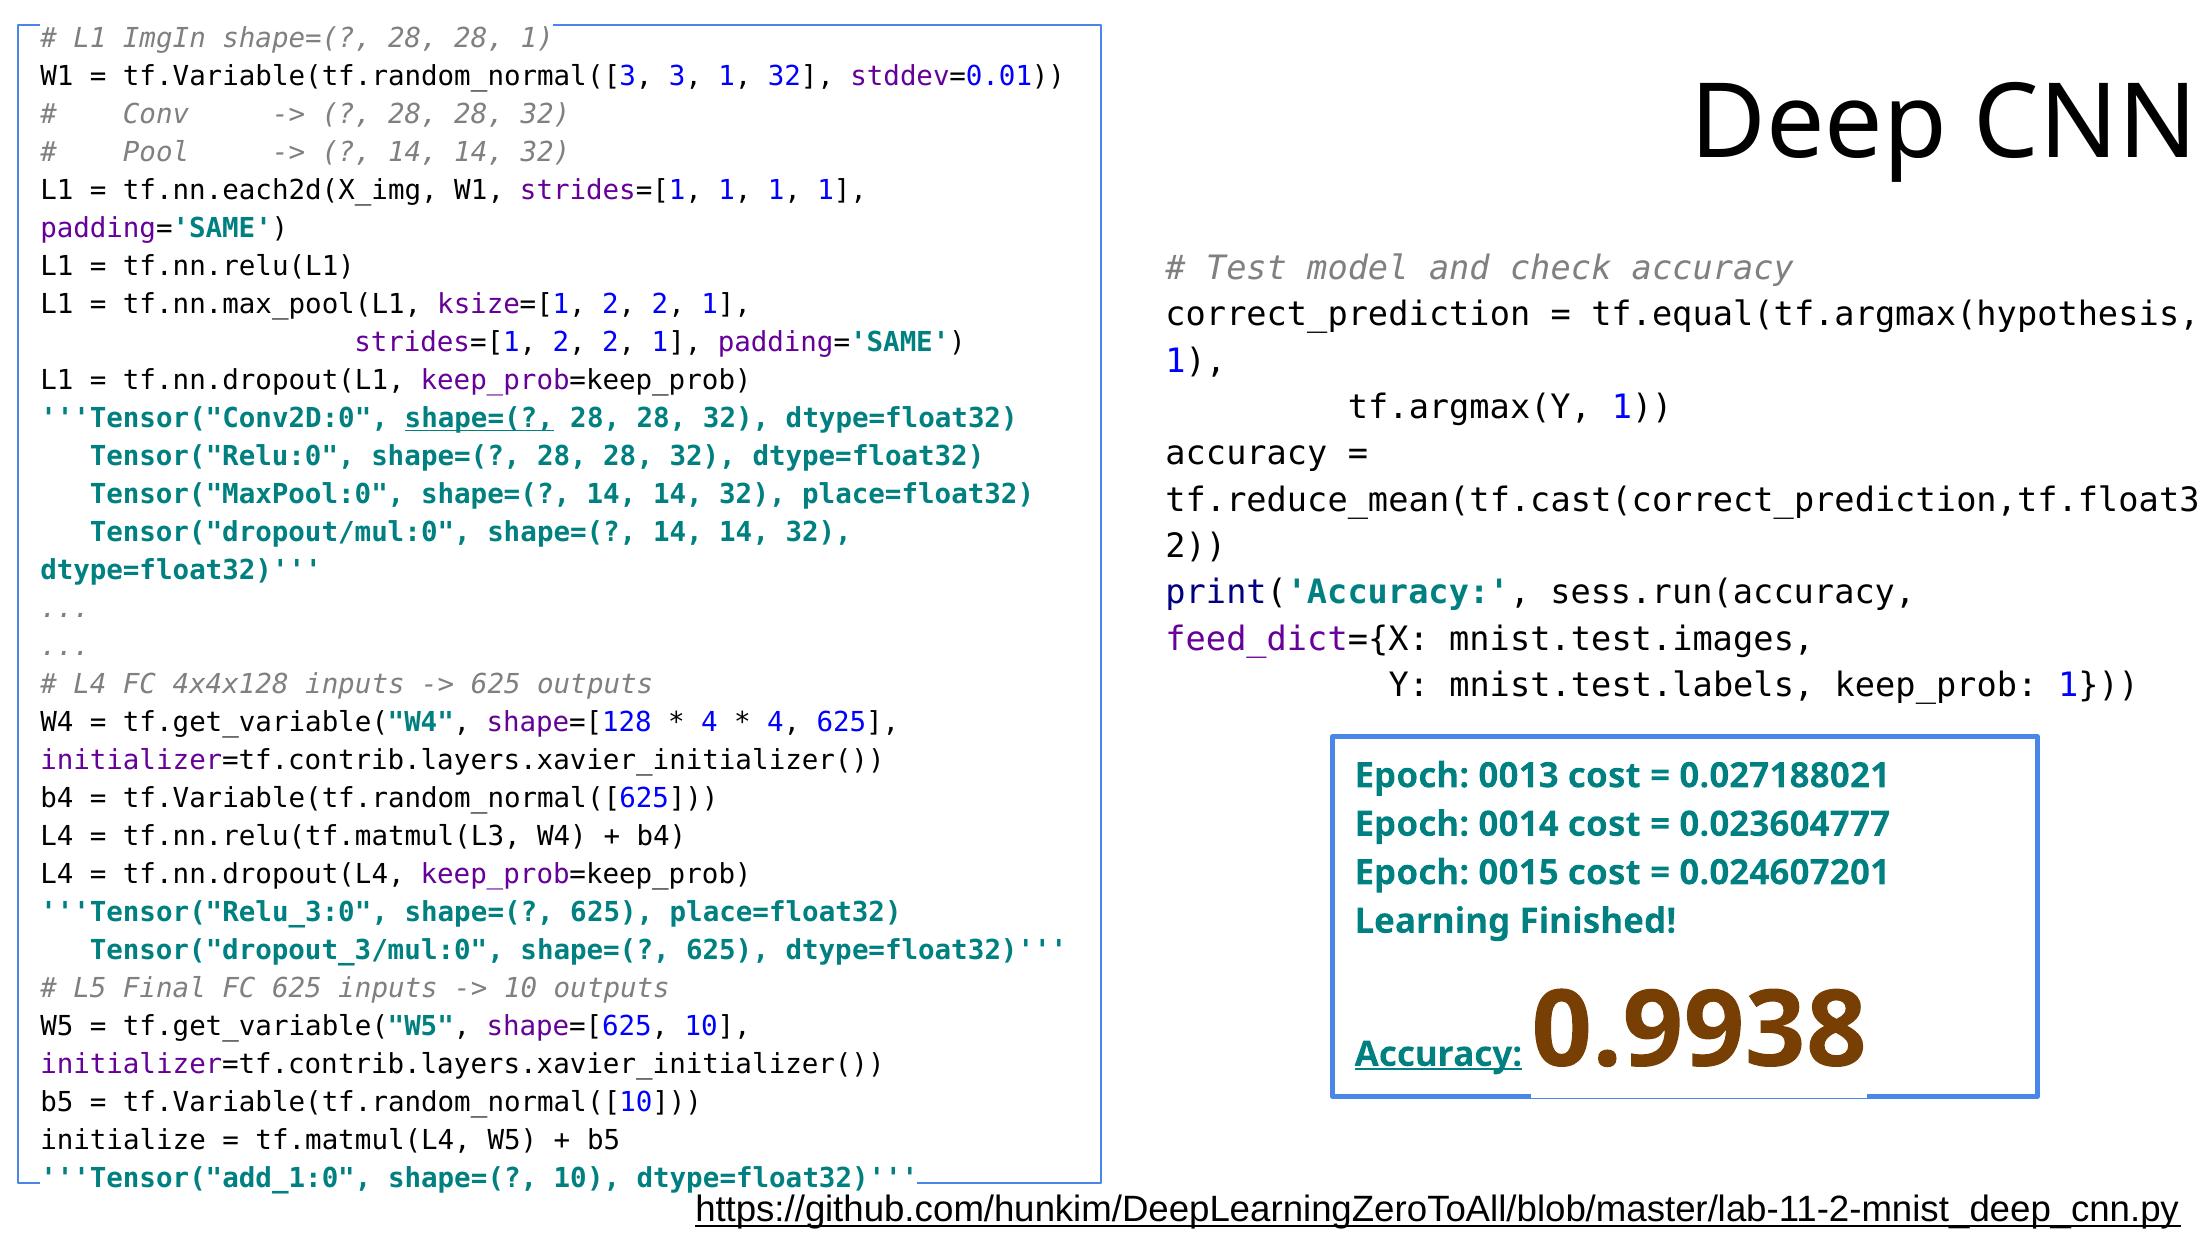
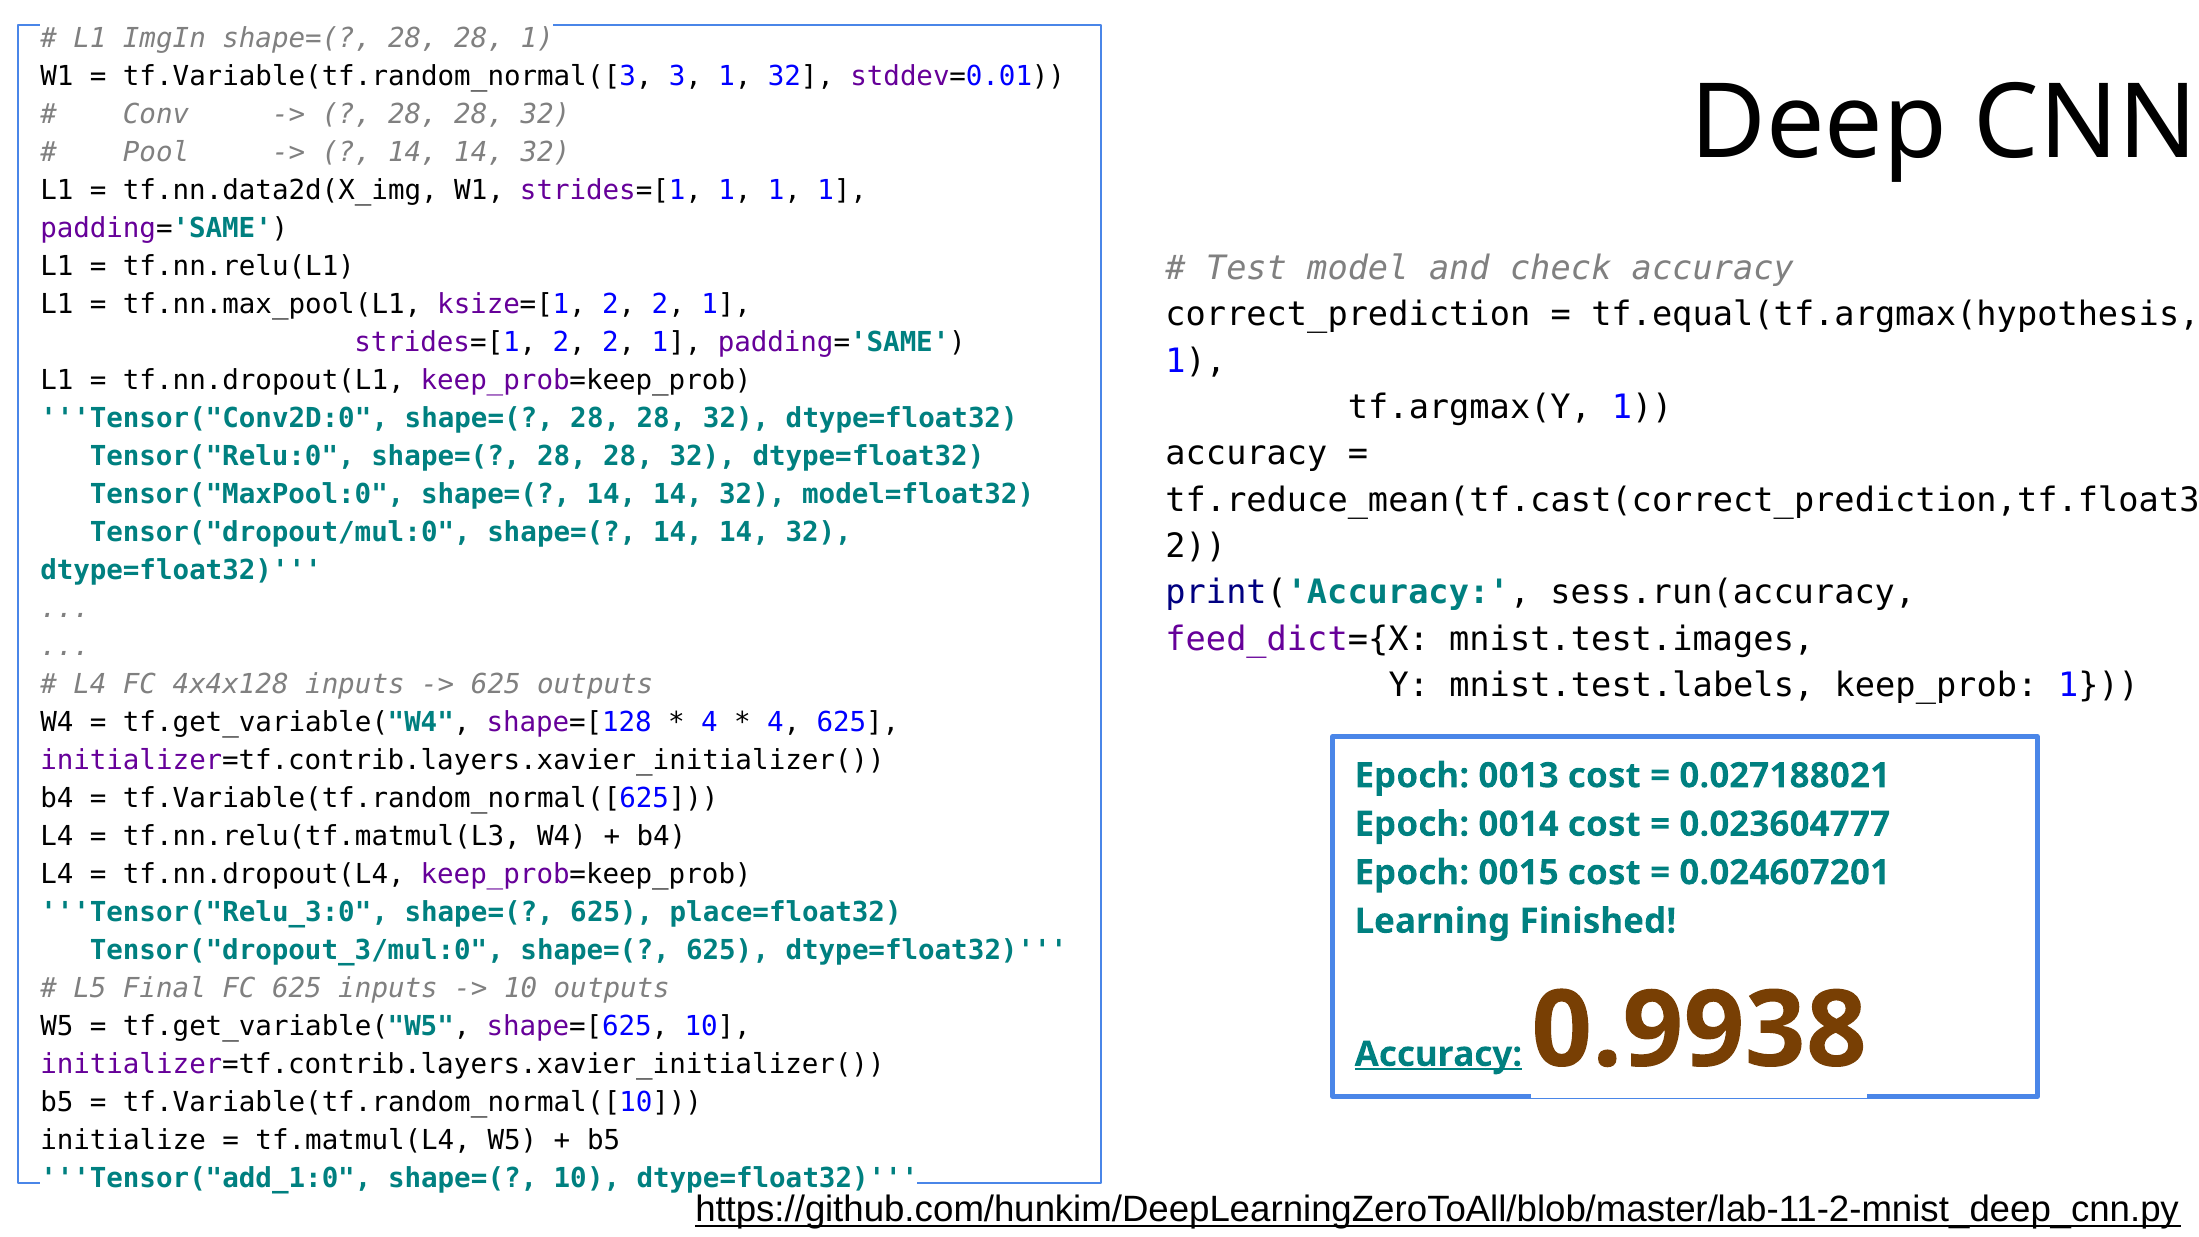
tf.nn.each2d(X_img: tf.nn.each2d(X_img -> tf.nn.data2d(X_img
shape=( at (479, 419) underline: present -> none
32 place=float32: place=float32 -> model=float32
